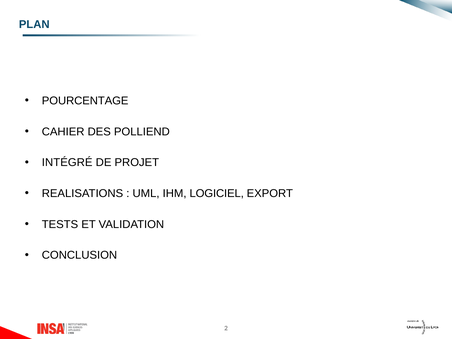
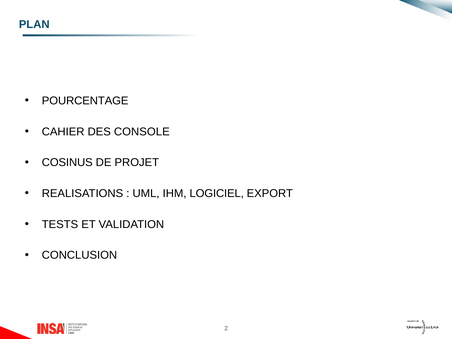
POLLIEND: POLLIEND -> CONSOLE
INTÉGRÉ: INTÉGRÉ -> COSINUS
